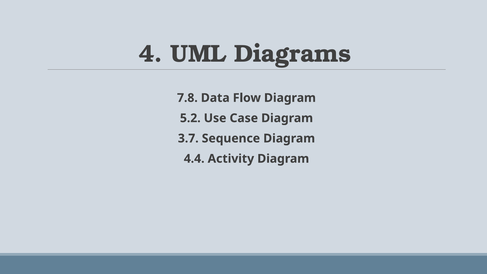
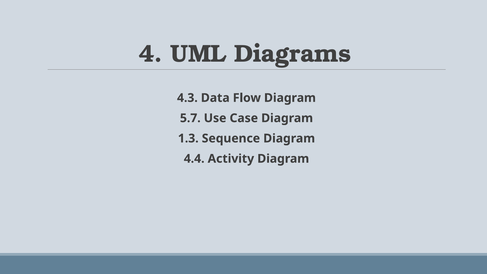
7.8: 7.8 -> 4.3
5.2: 5.2 -> 5.7
3.7: 3.7 -> 1.3
